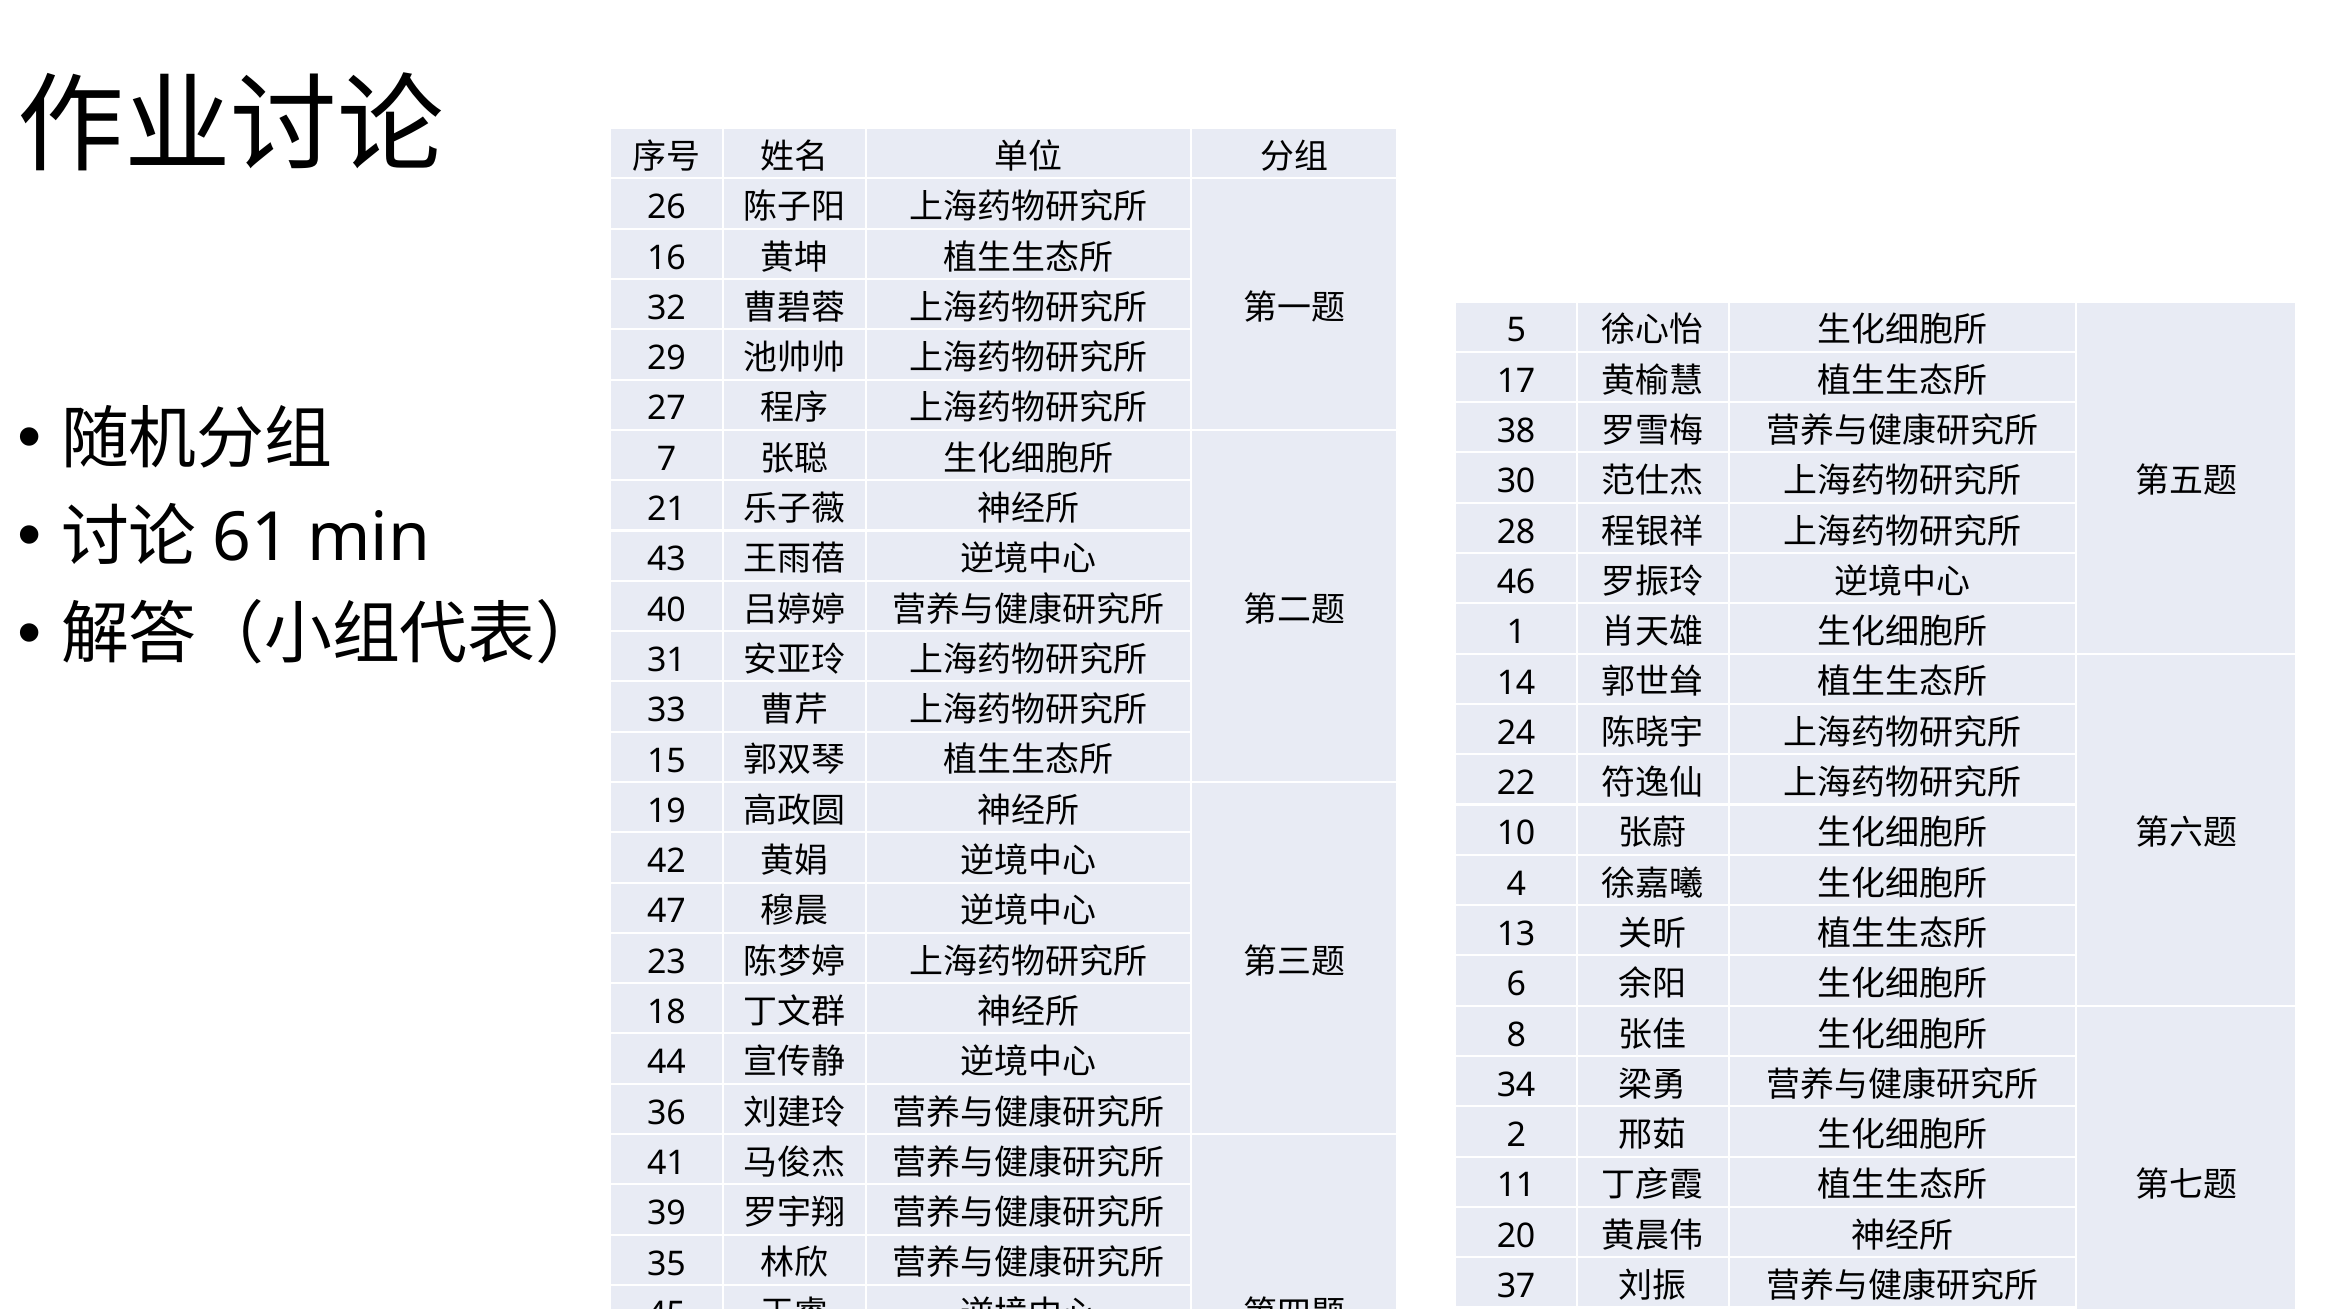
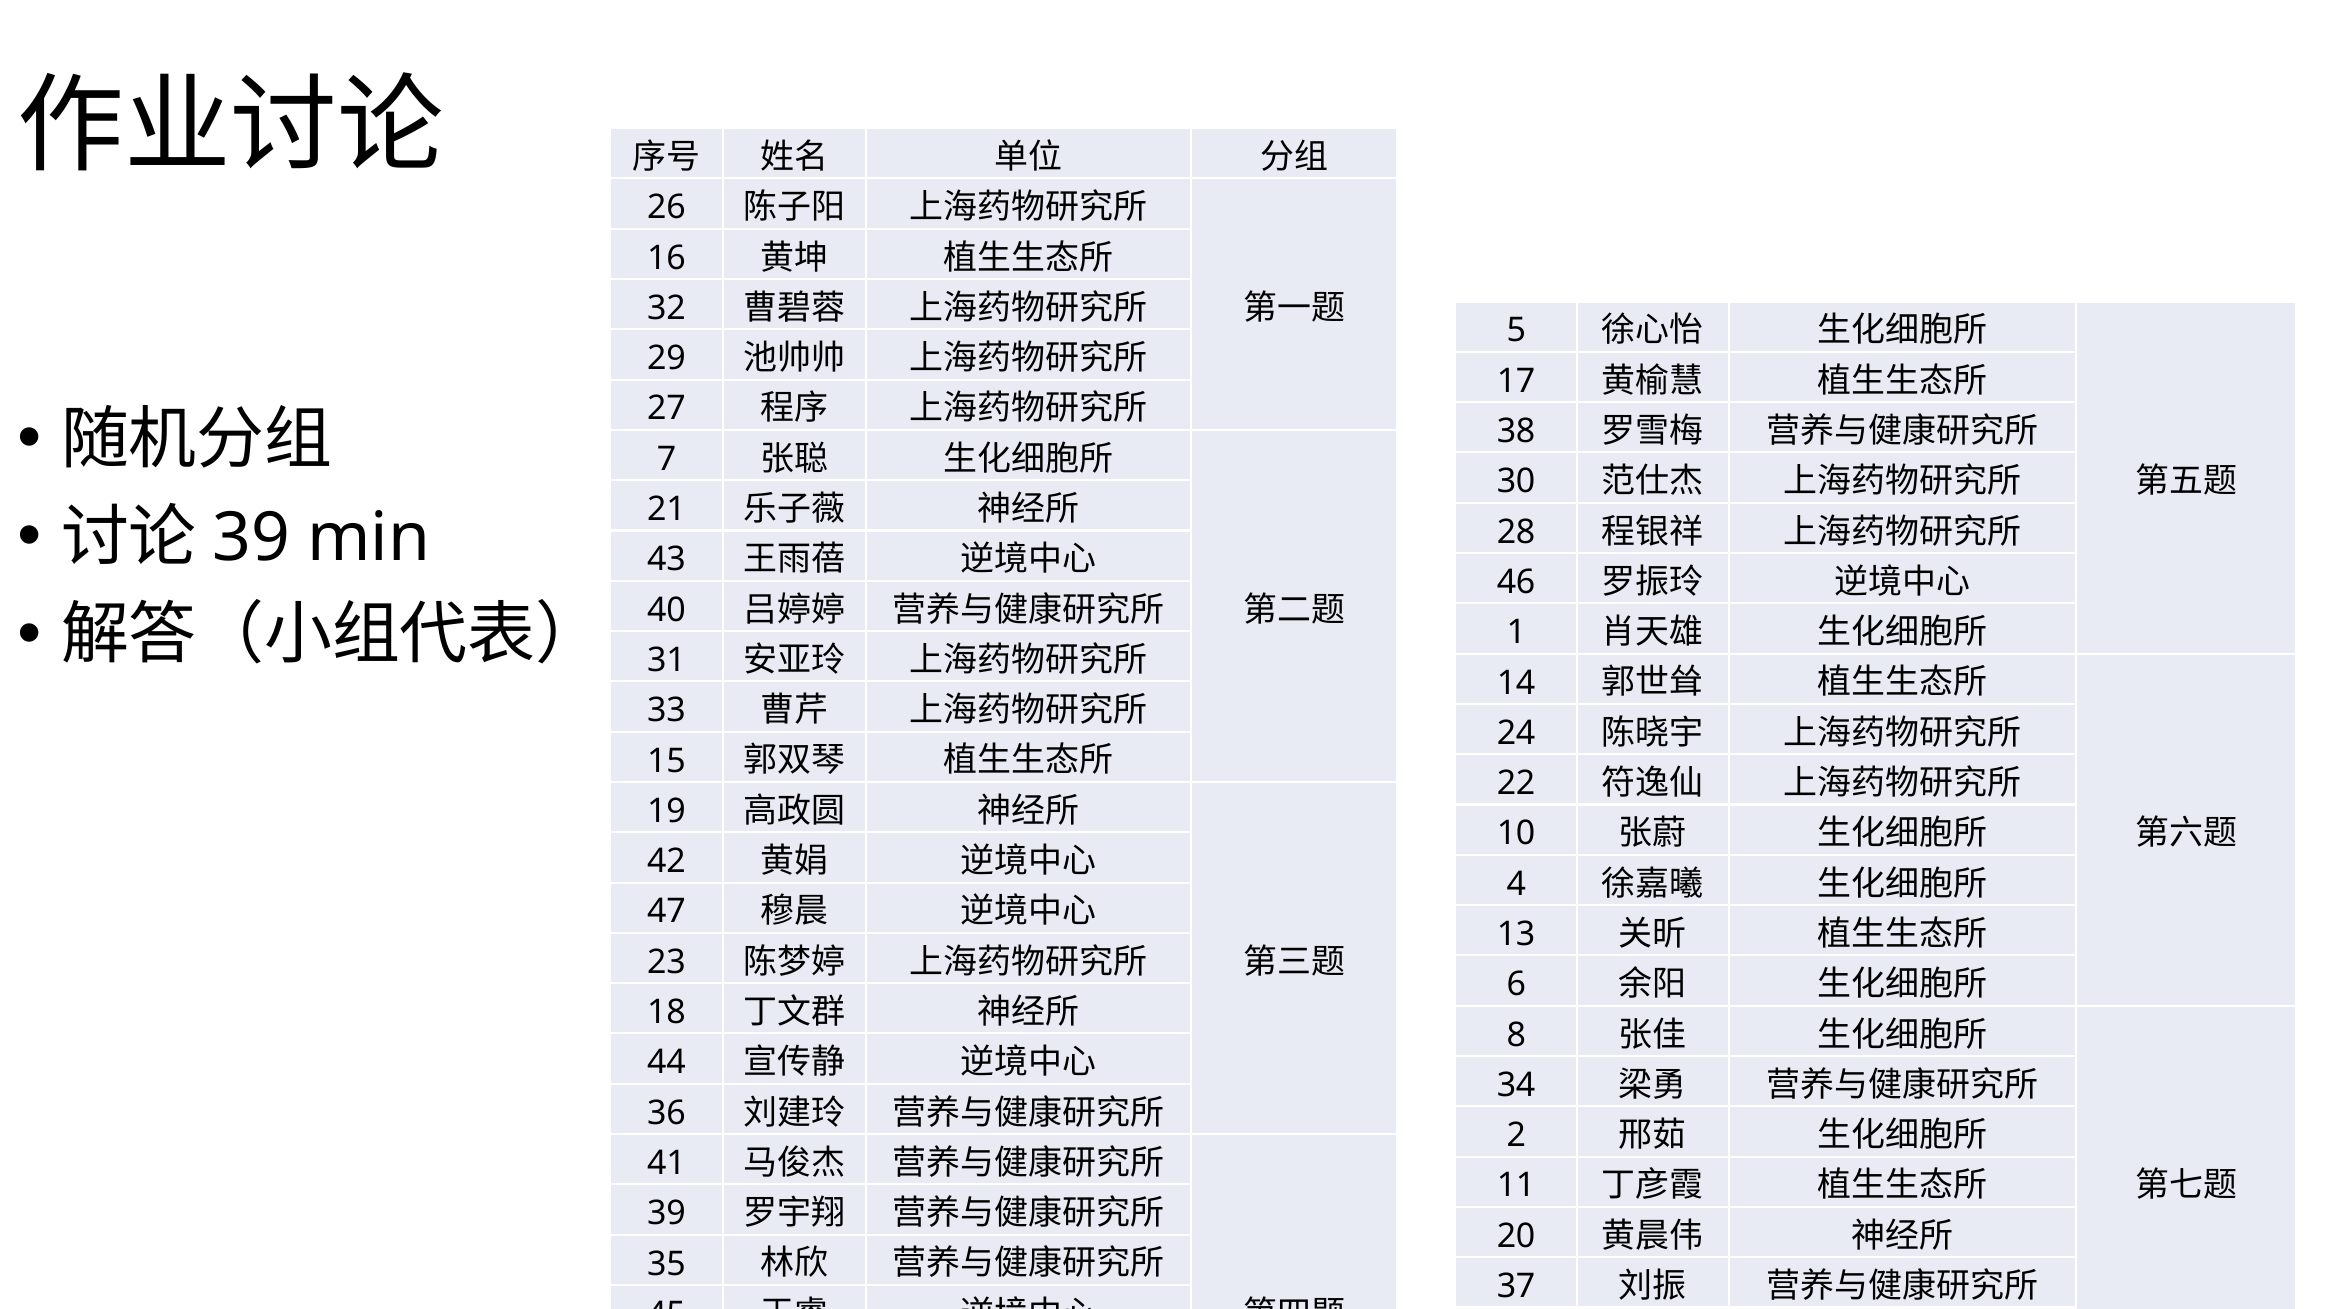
61 at (252, 538): 61 -> 39
